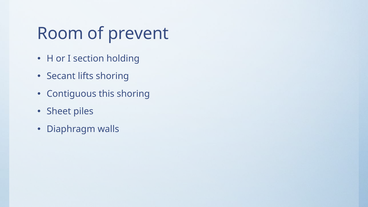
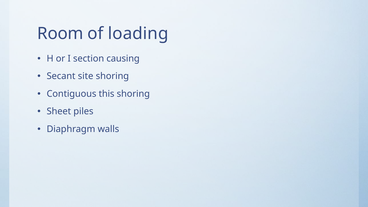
prevent: prevent -> loading
holding: holding -> causing
lifts: lifts -> site
